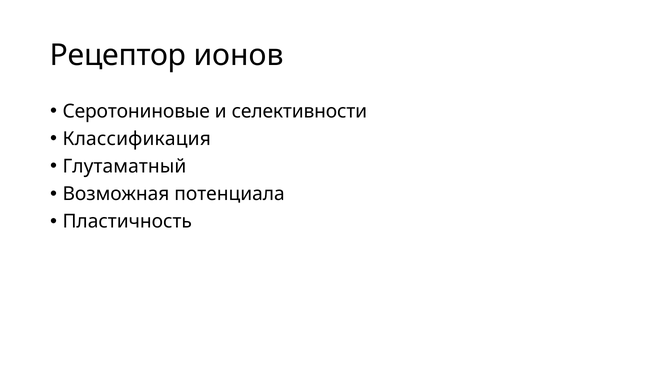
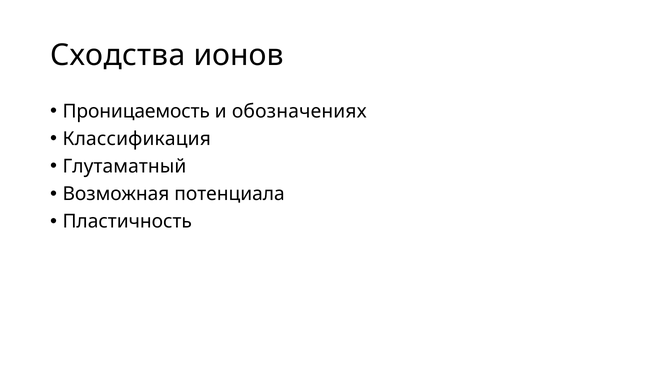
Рецептор: Рецептор -> Сходства
Серотониновые: Серотониновые -> Проницаемость
селективности: селективности -> обозначениях
